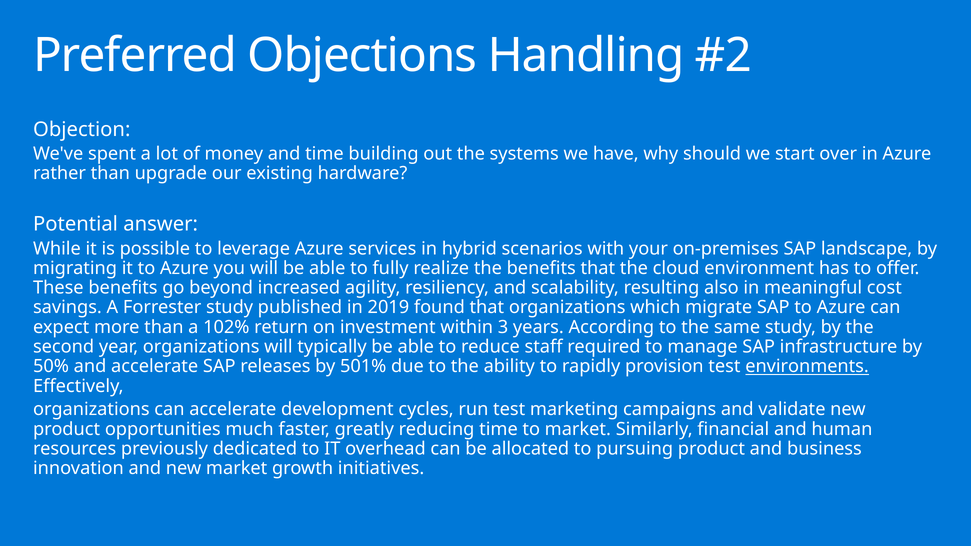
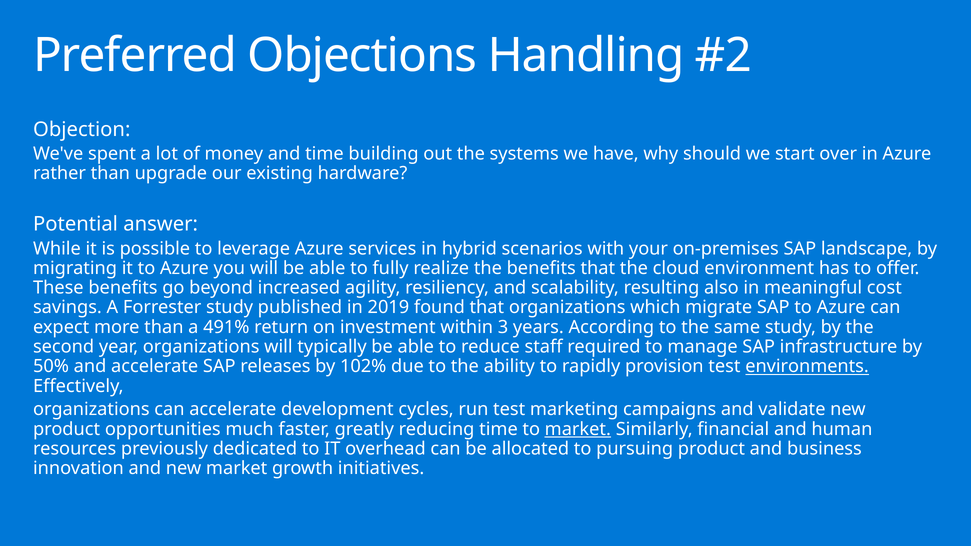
102%: 102% -> 491%
501%: 501% -> 102%
market at (578, 429) underline: none -> present
